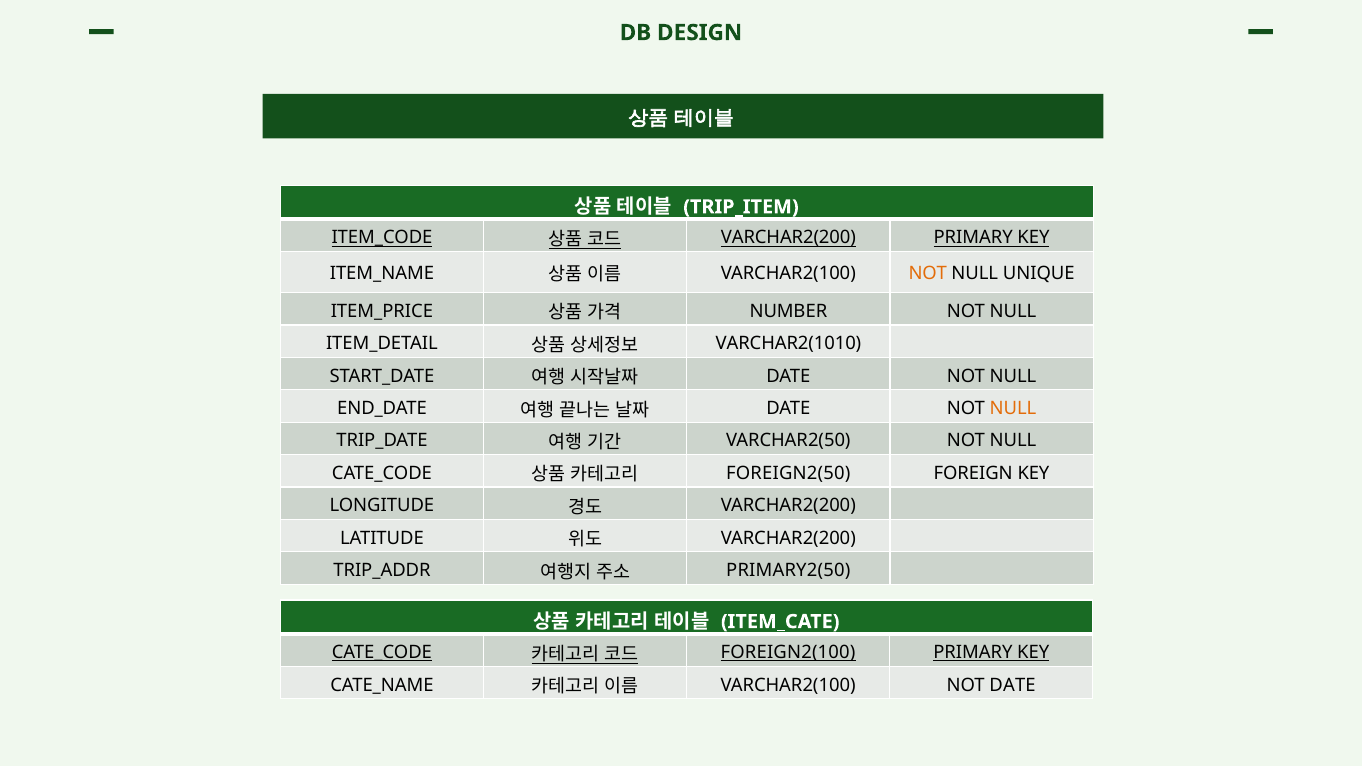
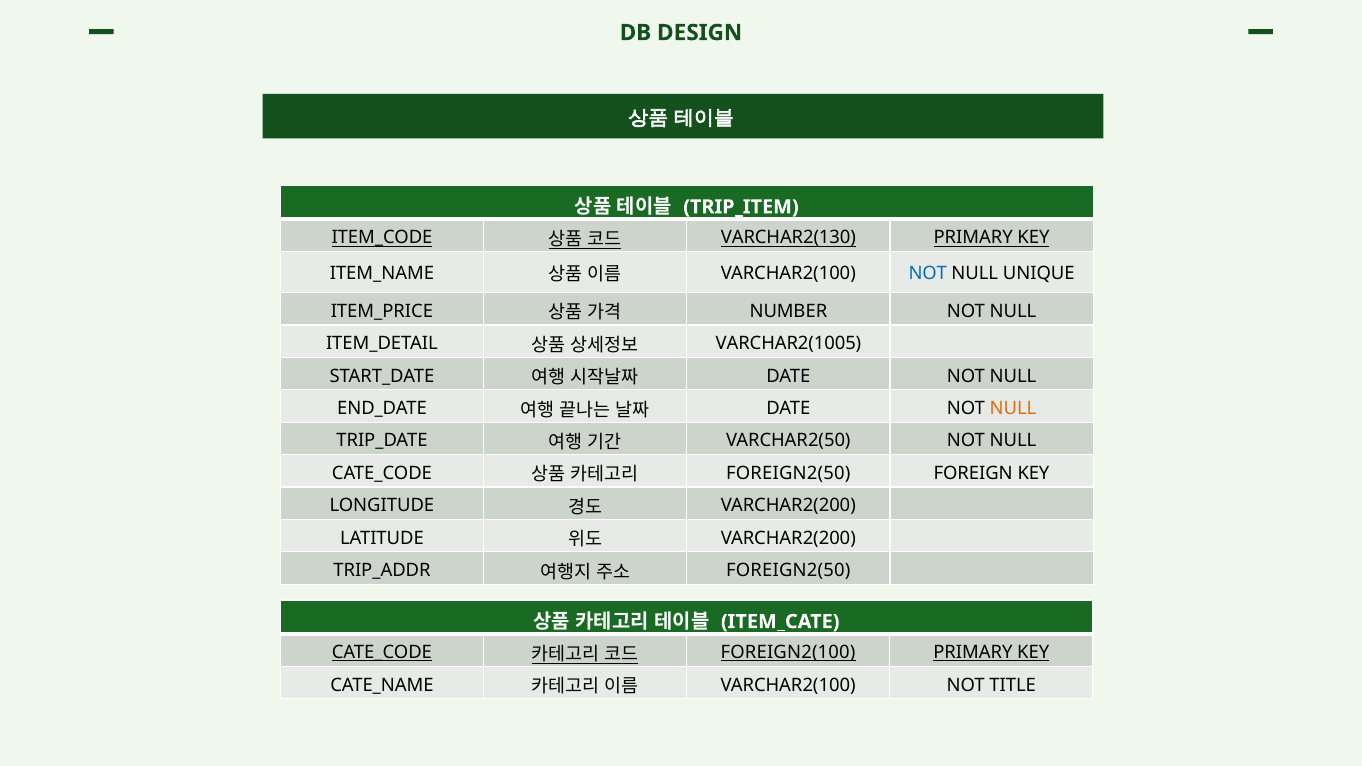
VARCHAR2(200 at (788, 238): VARCHAR2(200 -> VARCHAR2(130
NOT at (928, 273) colour: orange -> blue
VARCHAR2(1010: VARCHAR2(1010 -> VARCHAR2(1005
PRIMARY2(50 at (788, 571): PRIMARY2(50 -> FOREIGN2(50
NOT DATE: DATE -> TITLE
